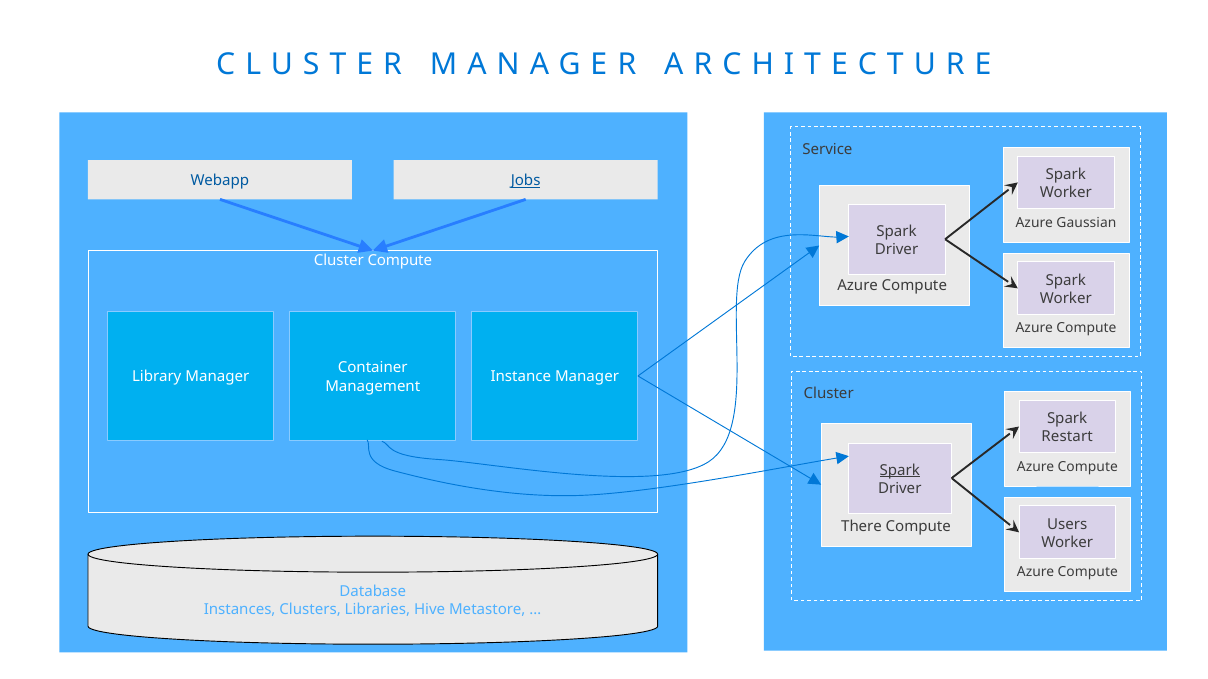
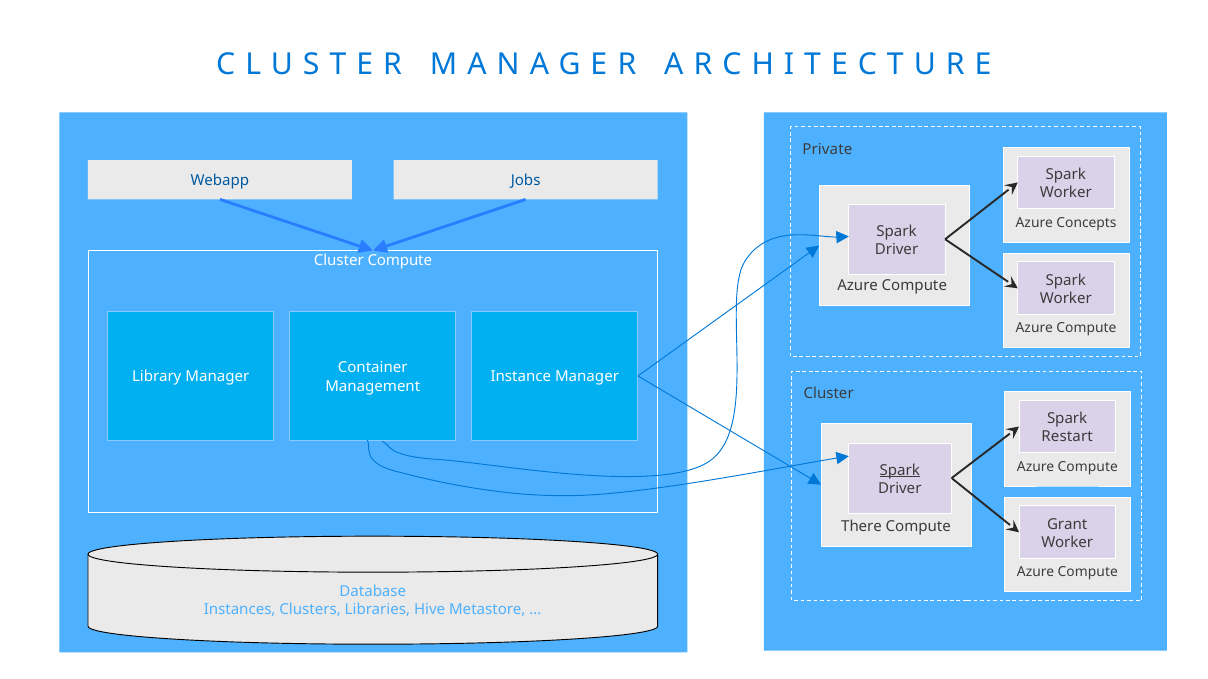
Service: Service -> Private
Jobs underline: present -> none
Gaussian: Gaussian -> Concepts
Users: Users -> Grant
